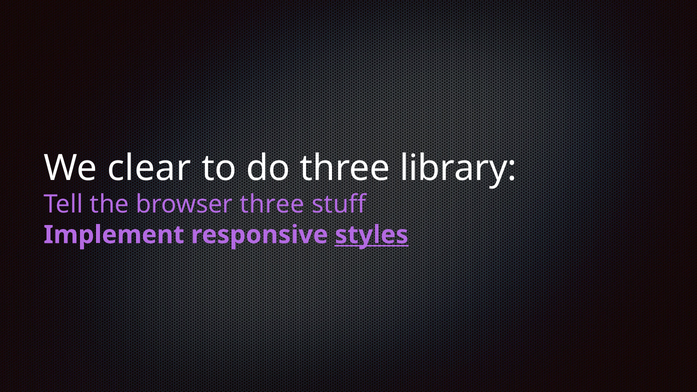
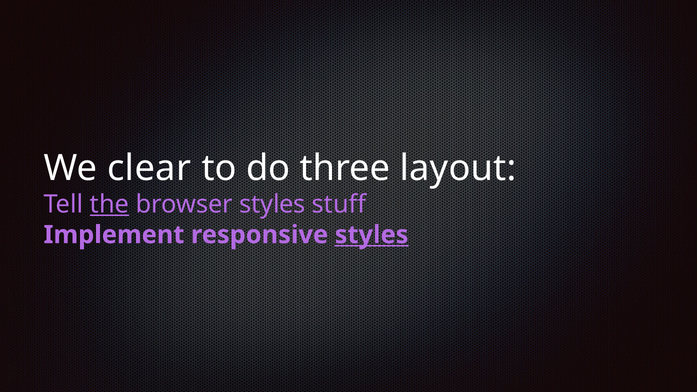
library: library -> layout
the underline: none -> present
browser three: three -> styles
